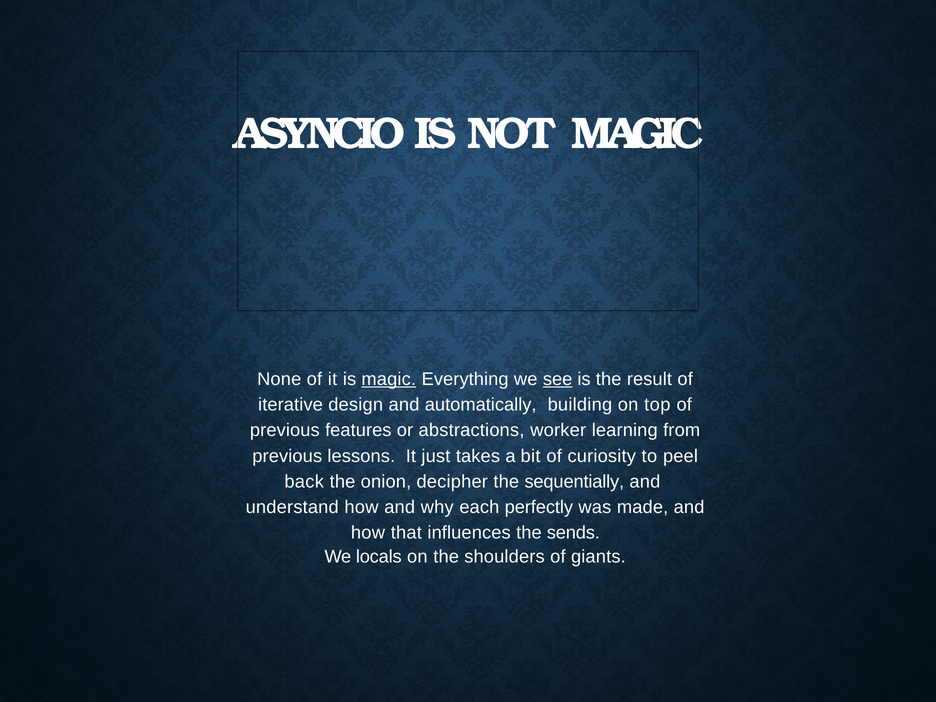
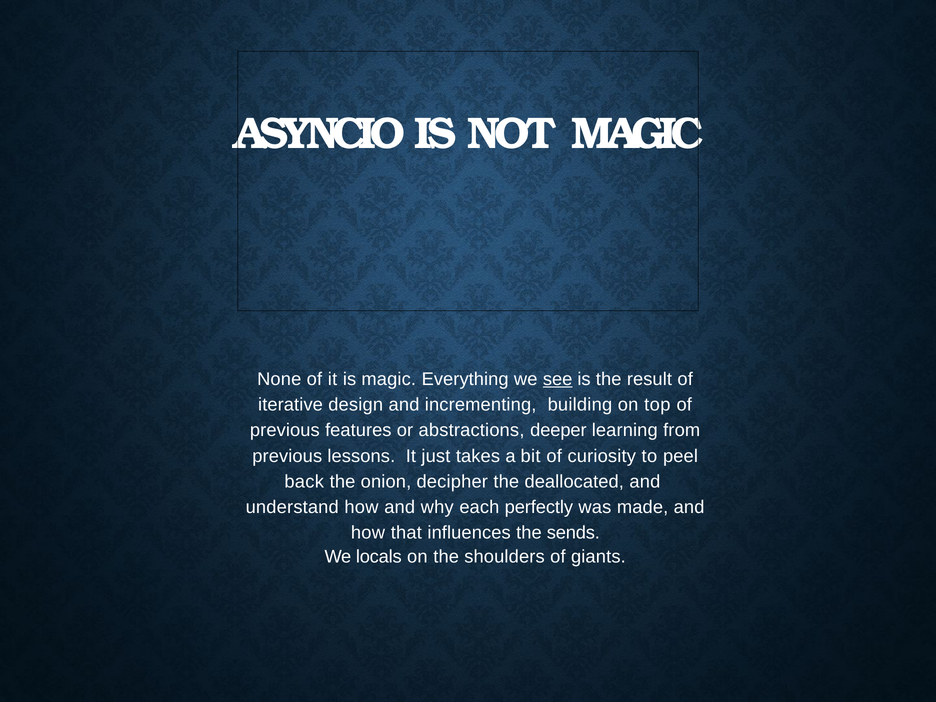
magic at (389, 379) underline: present -> none
automatically: automatically -> incrementing
worker: worker -> deeper
sequentially: sequentially -> deallocated
